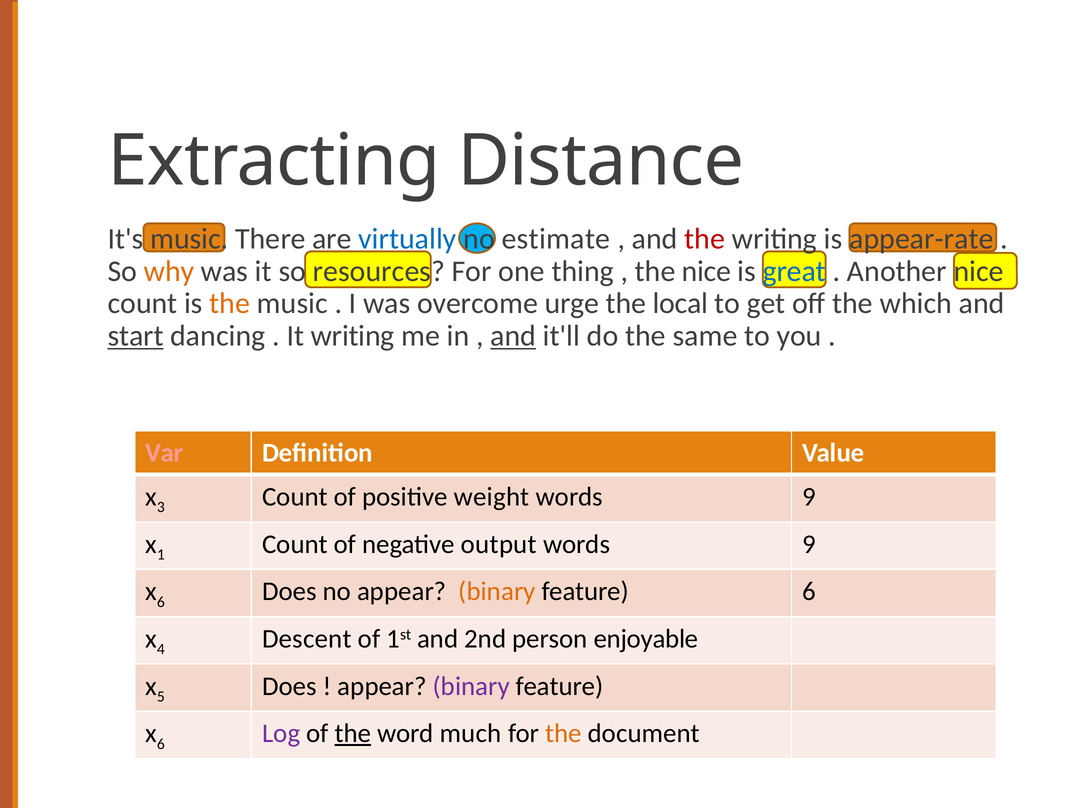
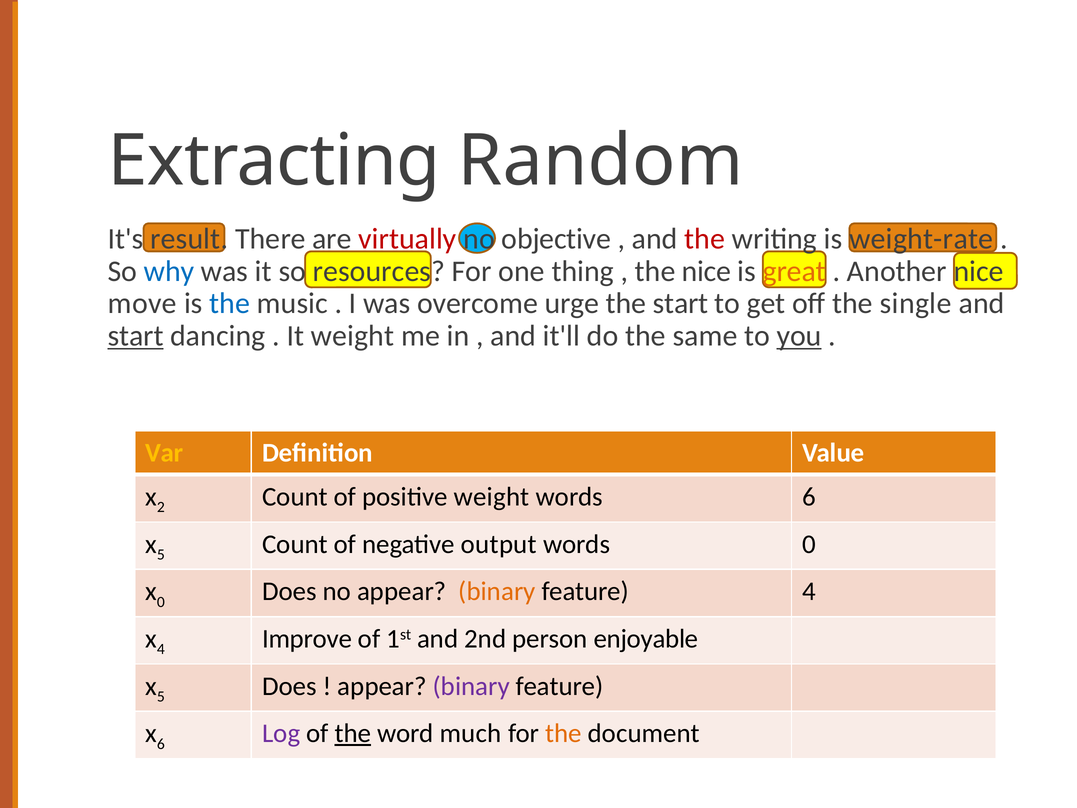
Distance: Distance -> Random
It's music: music -> result
virtually colour: blue -> red
estimate: estimate -> objective
appear-rate: appear-rate -> weight-rate
why colour: orange -> blue
great colour: blue -> orange
count at (143, 303): count -> move
the at (230, 303) colour: orange -> blue
the local: local -> start
which: which -> single
It writing: writing -> weight
and at (513, 336) underline: present -> none
you underline: none -> present
Var colour: pink -> yellow
3: 3 -> 2
9 at (809, 497): 9 -> 6
1 at (161, 554): 1 -> 5
9 at (809, 544): 9 -> 0
6 at (161, 602): 6 -> 0
feature 6: 6 -> 4
Descent: Descent -> Improve
